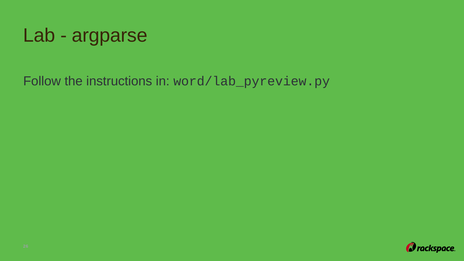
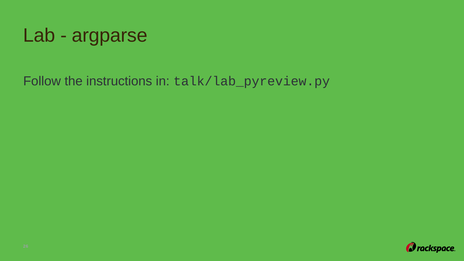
word/lab_pyreview.py: word/lab_pyreview.py -> talk/lab_pyreview.py
